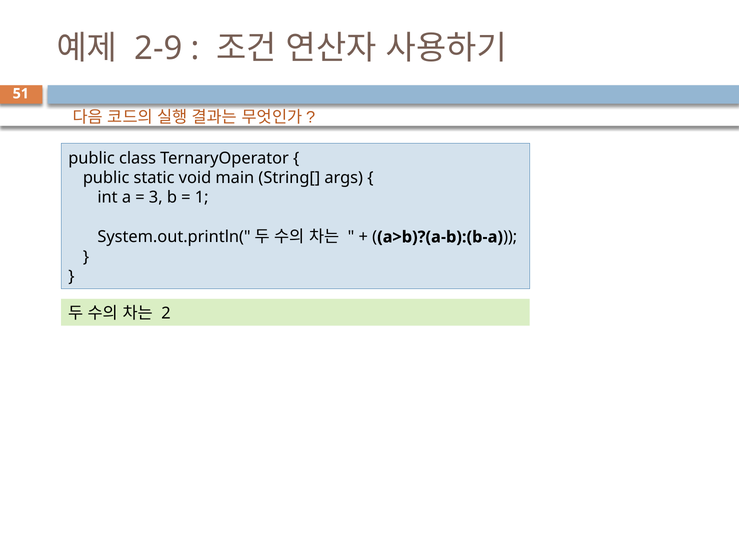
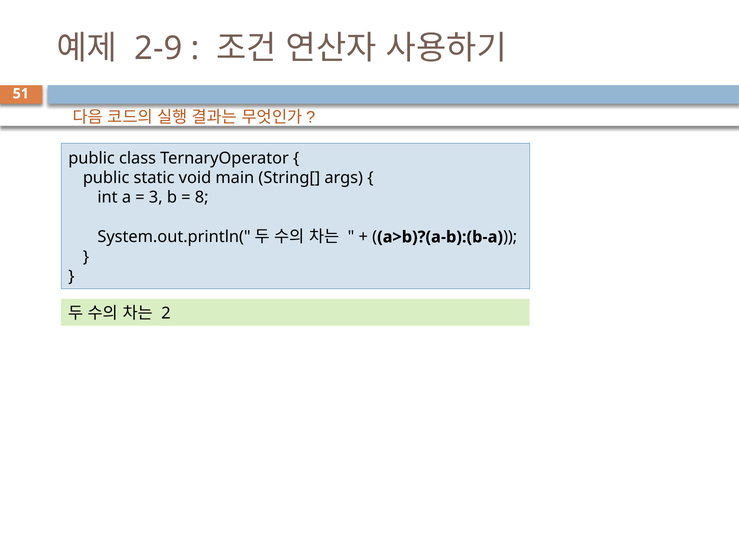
1: 1 -> 8
